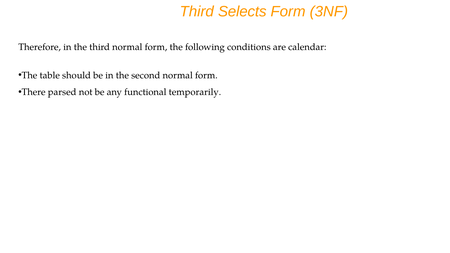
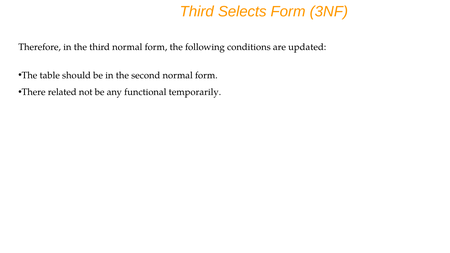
calendar: calendar -> updated
parsed: parsed -> related
